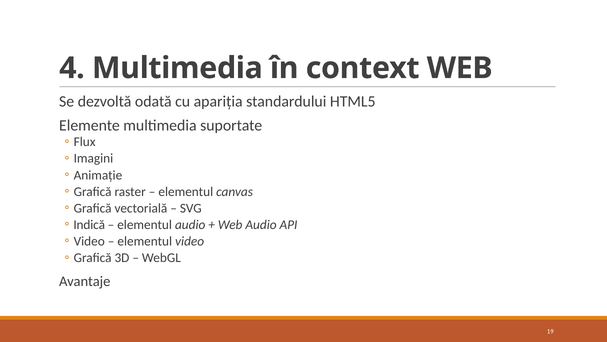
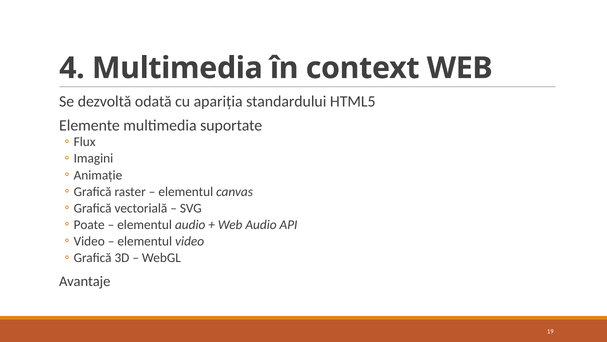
Indică: Indică -> Poate
